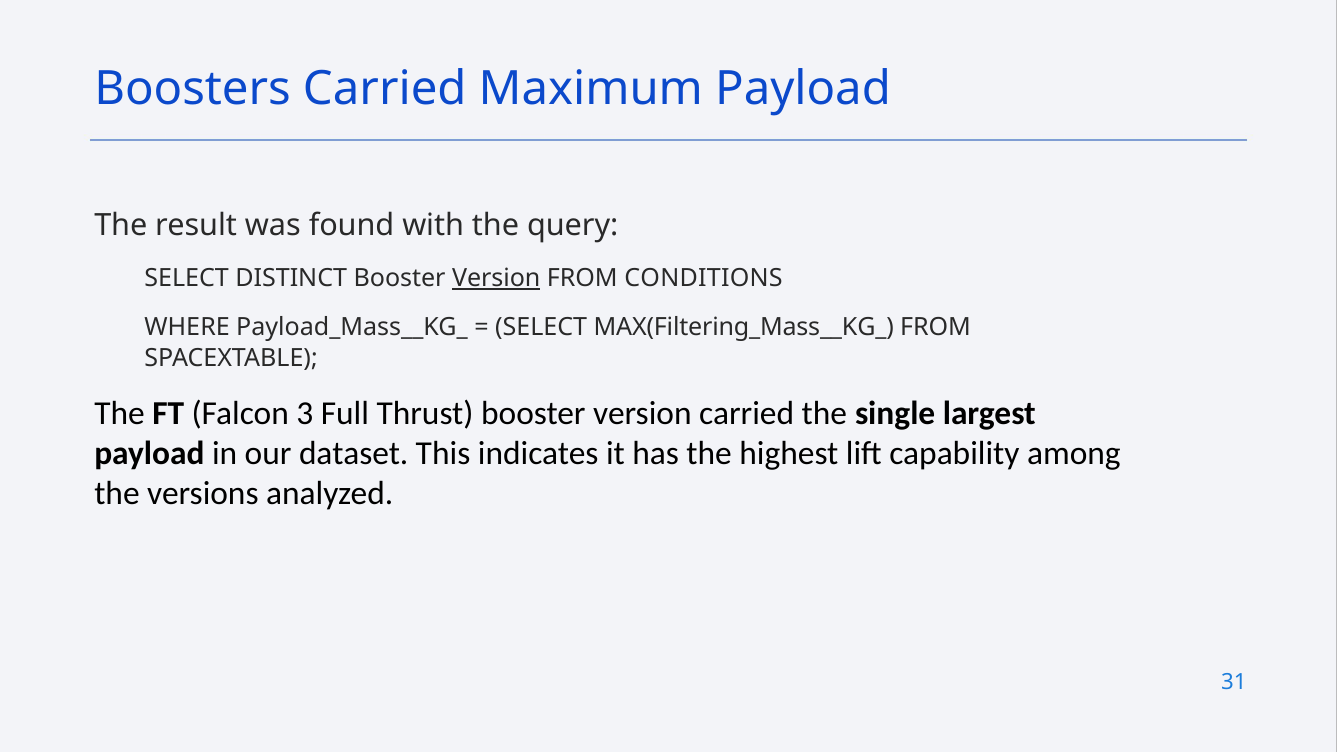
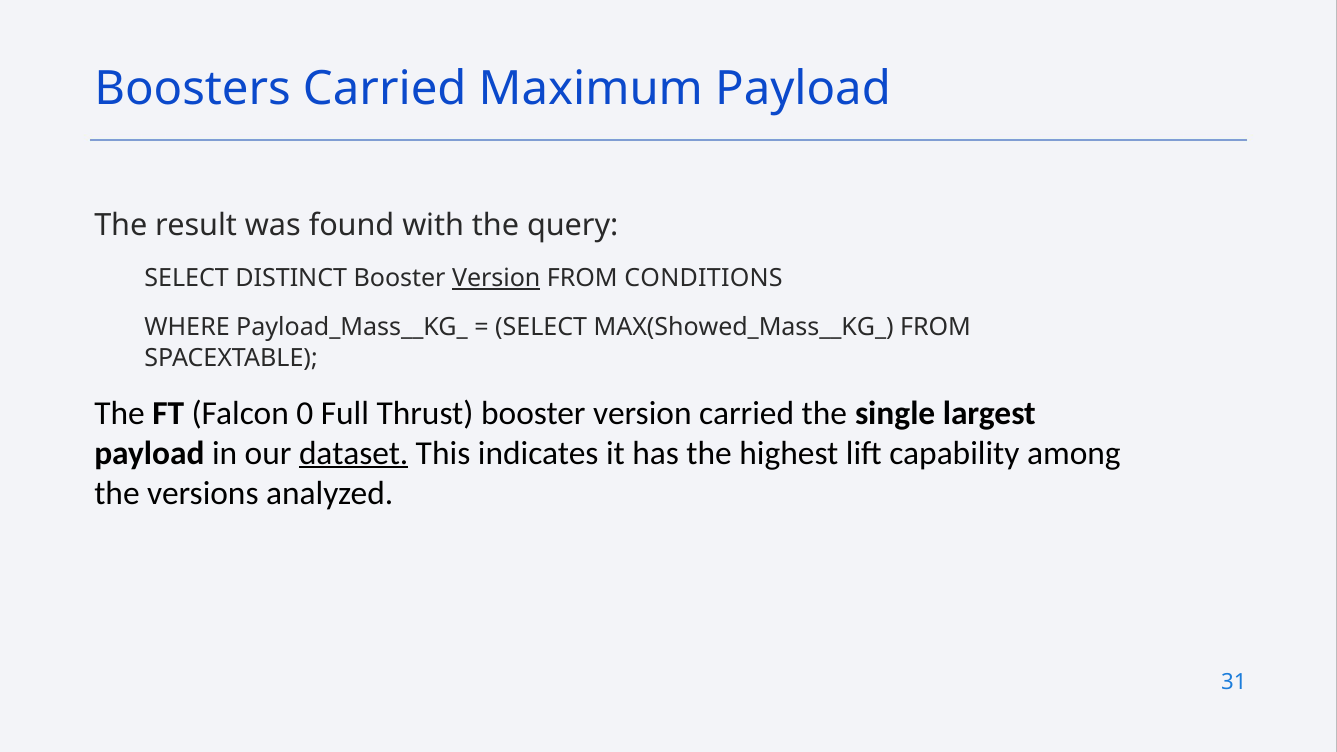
MAX(Filtering_Mass__KG_: MAX(Filtering_Mass__KG_ -> MAX(Showed_Mass__KG_
3: 3 -> 0
dataset underline: none -> present
